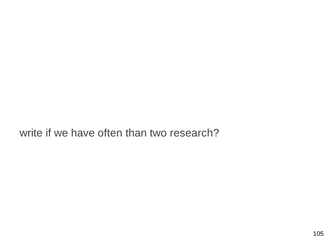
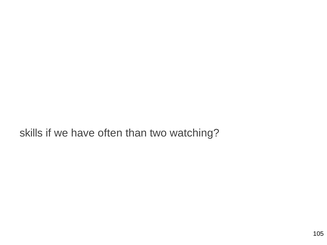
write: write -> skills
research: research -> watching
